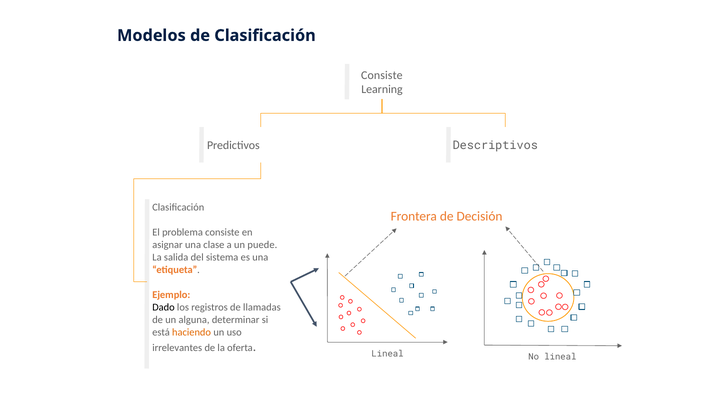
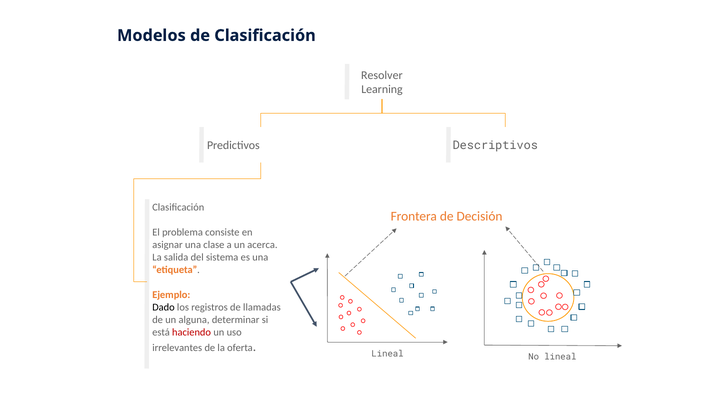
Consiste at (382, 75): Consiste -> Resolver
puede: puede -> acerca
haciendo colour: orange -> red
